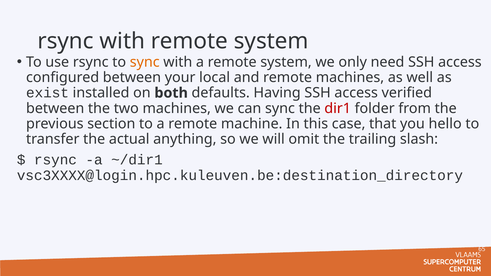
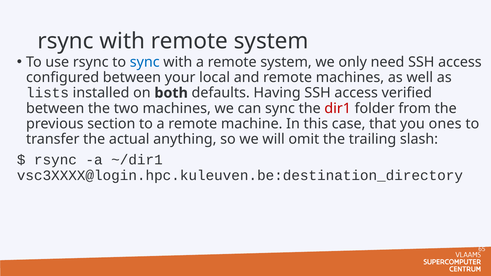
sync at (145, 62) colour: orange -> blue
exist: exist -> lists
hello: hello -> ones
